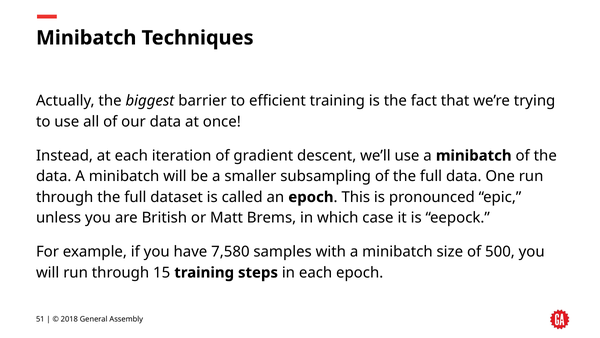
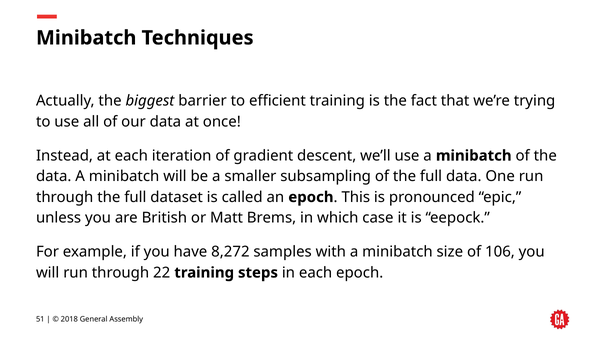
7,580: 7,580 -> 8,272
500: 500 -> 106
15: 15 -> 22
